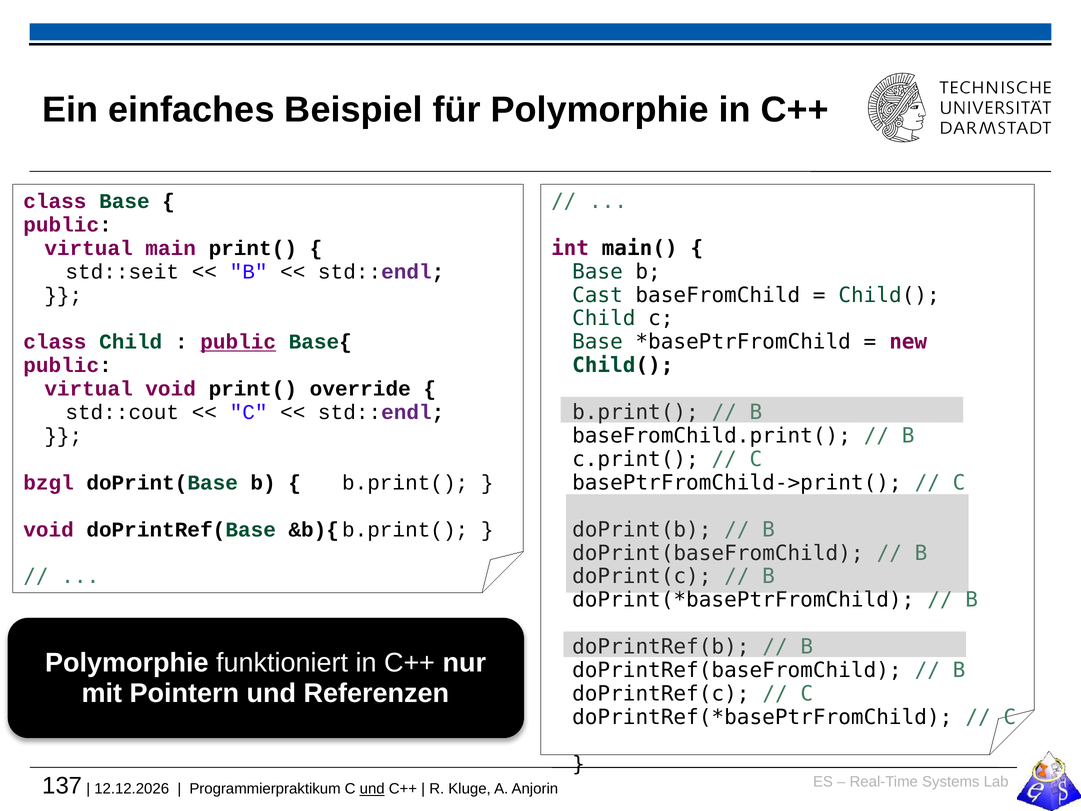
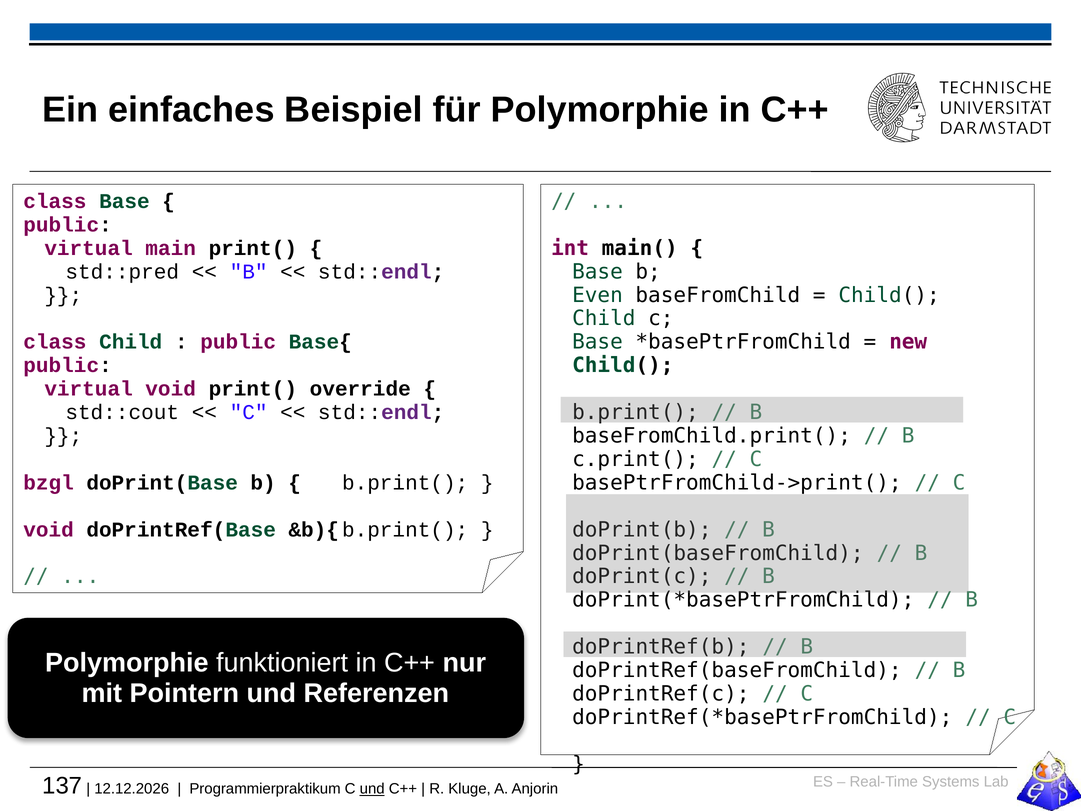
std::seit: std::seit -> std::pred
Cast: Cast -> Even
public at (238, 342) underline: present -> none
